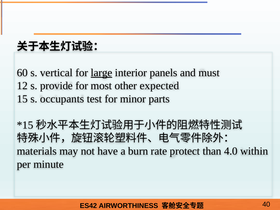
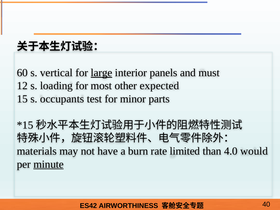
provide: provide -> loading
protect: protect -> limited
within: within -> would
minute underline: none -> present
